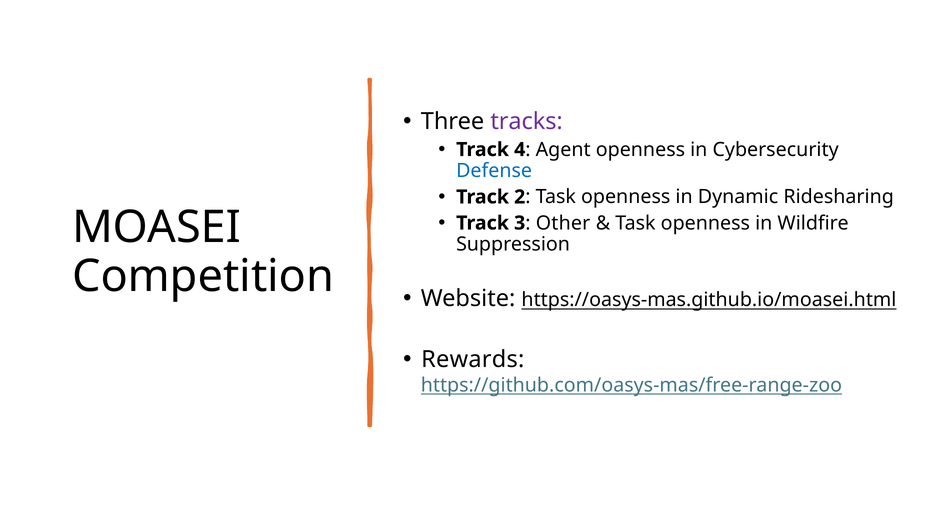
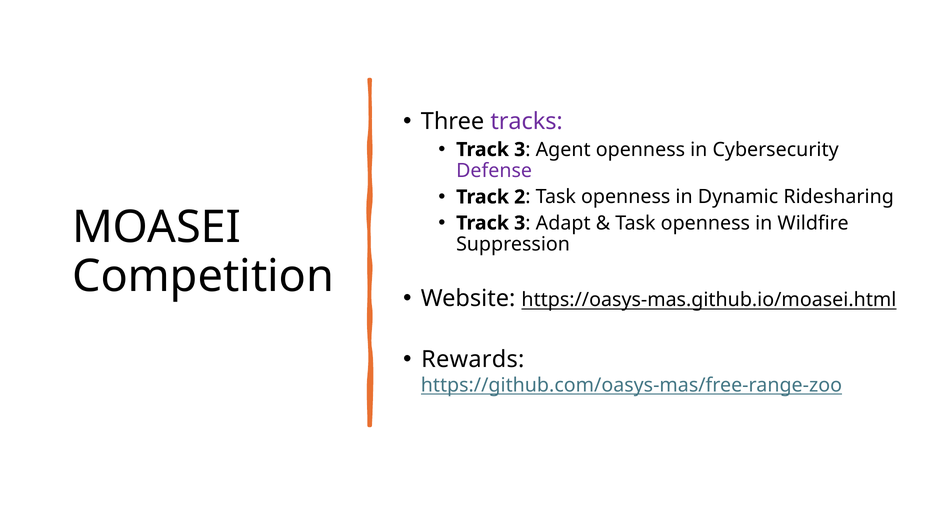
4 at (520, 150): 4 -> 3
Defense colour: blue -> purple
Other: Other -> Adapt
